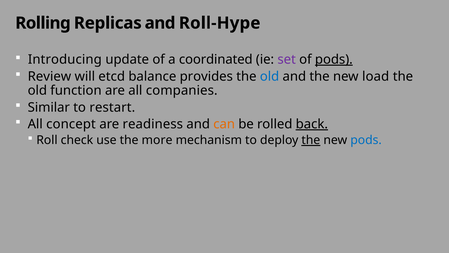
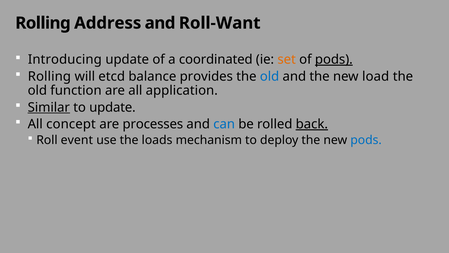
Replicas: Replicas -> Address
Roll-Hype: Roll-Hype -> Roll-Want
set colour: purple -> orange
Review at (49, 76): Review -> Rolling
companies: companies -> application
Similar underline: none -> present
to restart: restart -> update
readiness: readiness -> processes
can colour: orange -> blue
check: check -> event
more: more -> loads
the at (311, 140) underline: present -> none
